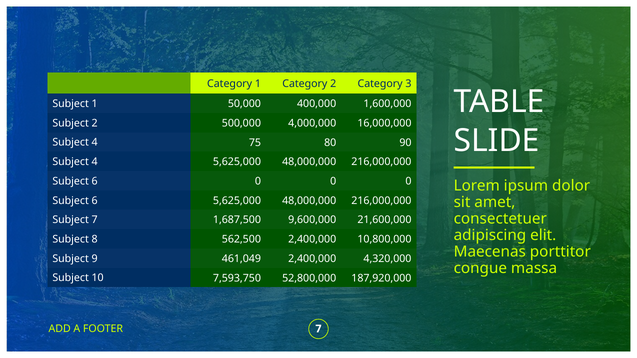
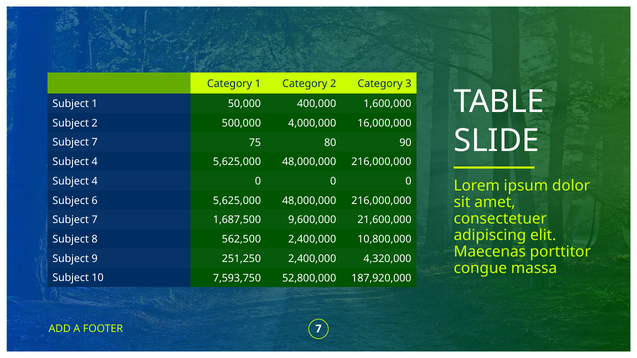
4 at (95, 143): 4 -> 7
6 at (95, 181): 6 -> 4
461,049: 461,049 -> 251,250
